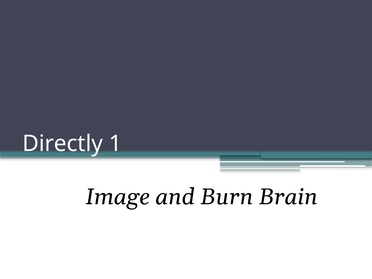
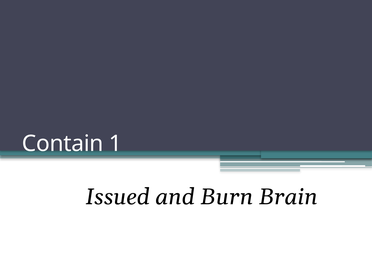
Directly: Directly -> Contain
Image: Image -> Issued
